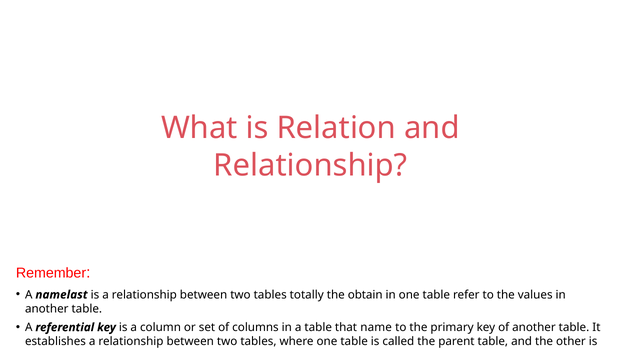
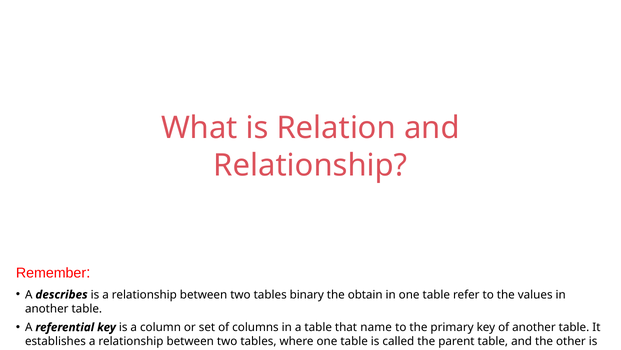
namelast: namelast -> describes
totally: totally -> binary
